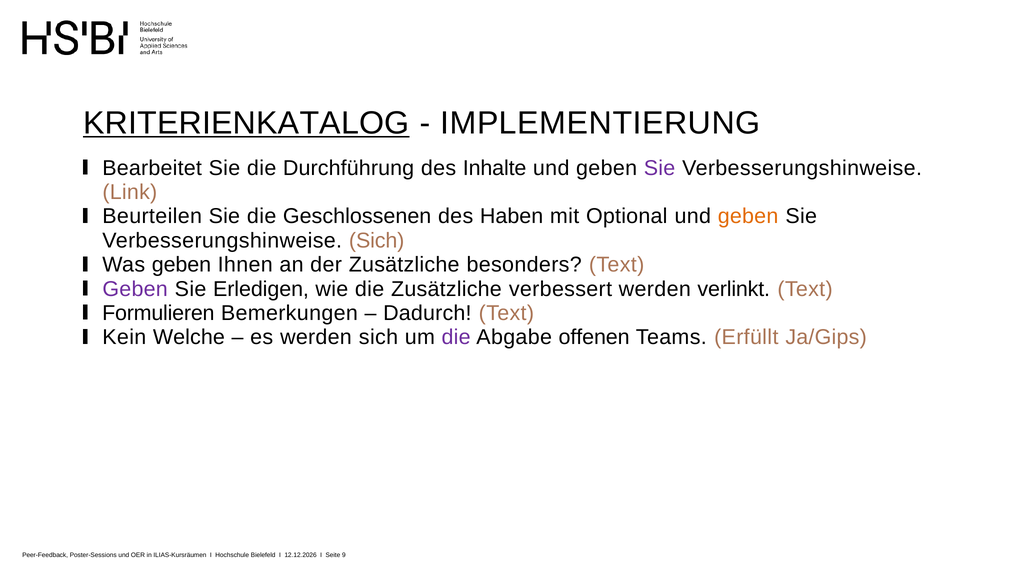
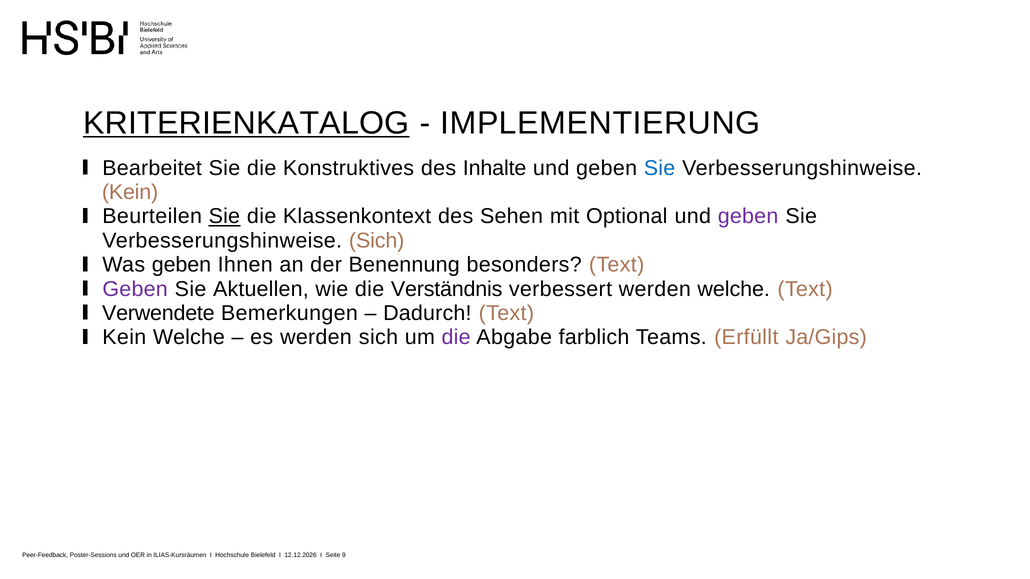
Durchführung: Durchführung -> Konstruktives
Sie at (660, 168) colour: purple -> blue
Link at (130, 192): Link -> Kein
Sie at (224, 217) underline: none -> present
Geschlossenen: Geschlossenen -> Klassenkontext
Haben: Haben -> Sehen
geben at (748, 217) colour: orange -> purple
der Zusätzliche: Zusätzliche -> Benennung
Erledigen: Erledigen -> Aktuellen
die Zusätzliche: Zusätzliche -> Verständnis
werden verlinkt: verlinkt -> welche
Formulieren: Formulieren -> Verwendete
offenen: offenen -> farblich
